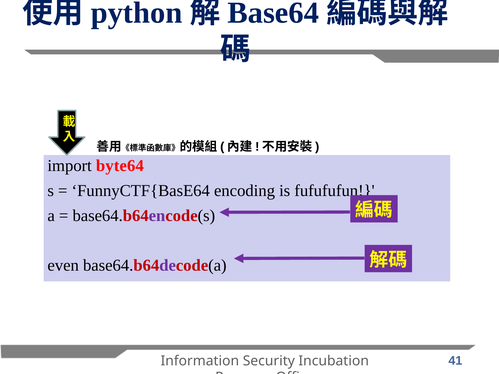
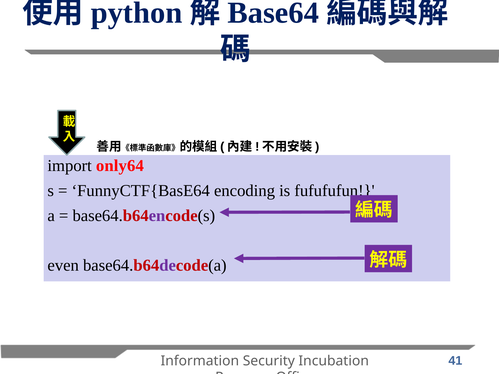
byte64: byte64 -> only64
